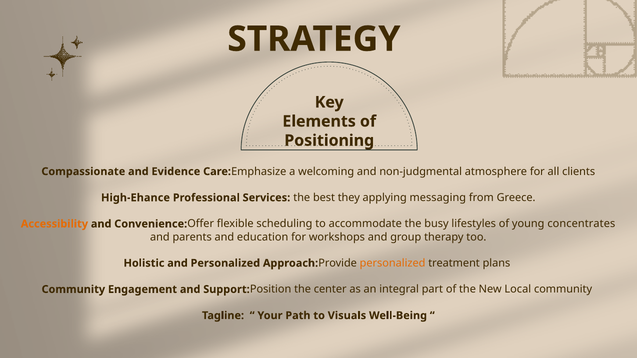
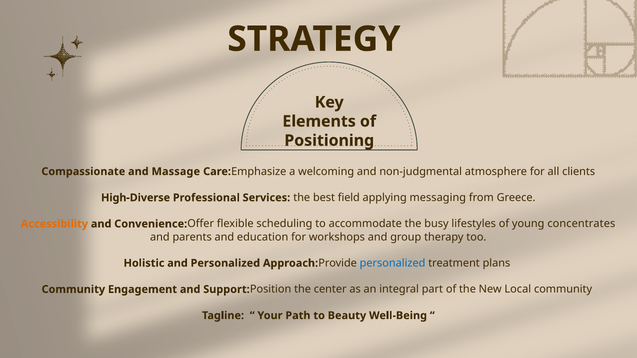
Evidence: Evidence -> Massage
High-Ehance: High-Ehance -> High-Diverse
they: they -> field
personalized at (393, 263) colour: orange -> blue
Visuals: Visuals -> Beauty
